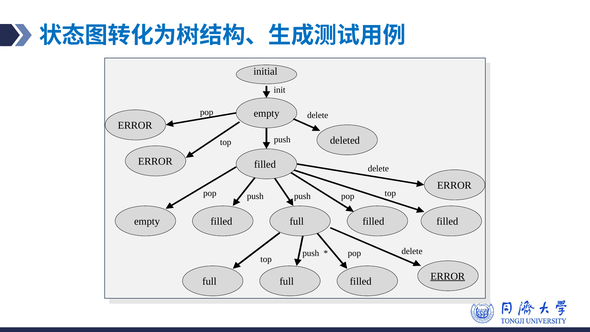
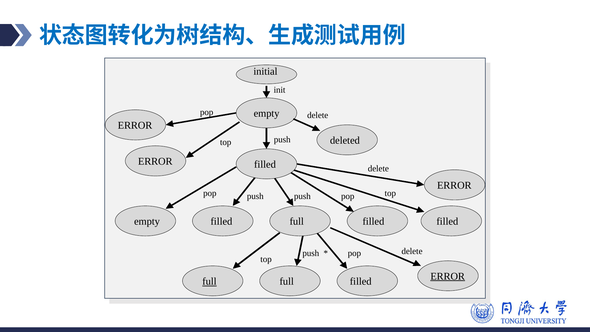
full at (209, 281) underline: none -> present
